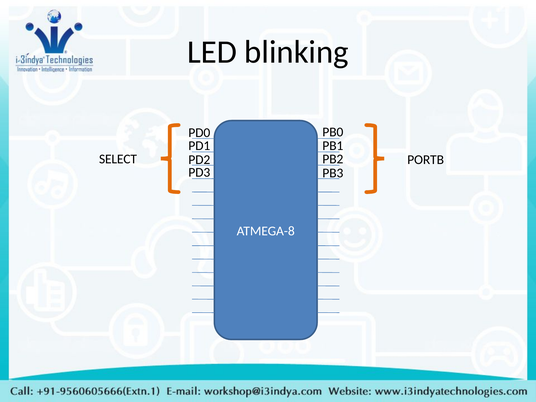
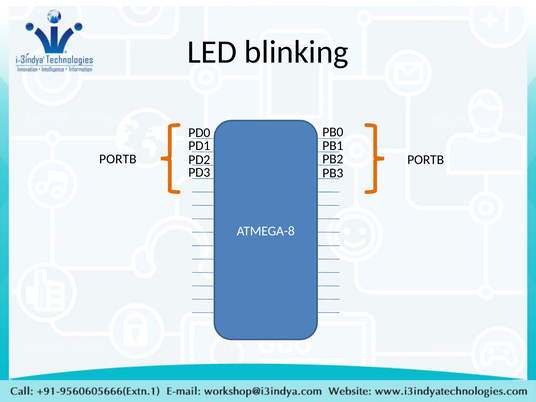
SELECT at (118, 159): SELECT -> PORTB
